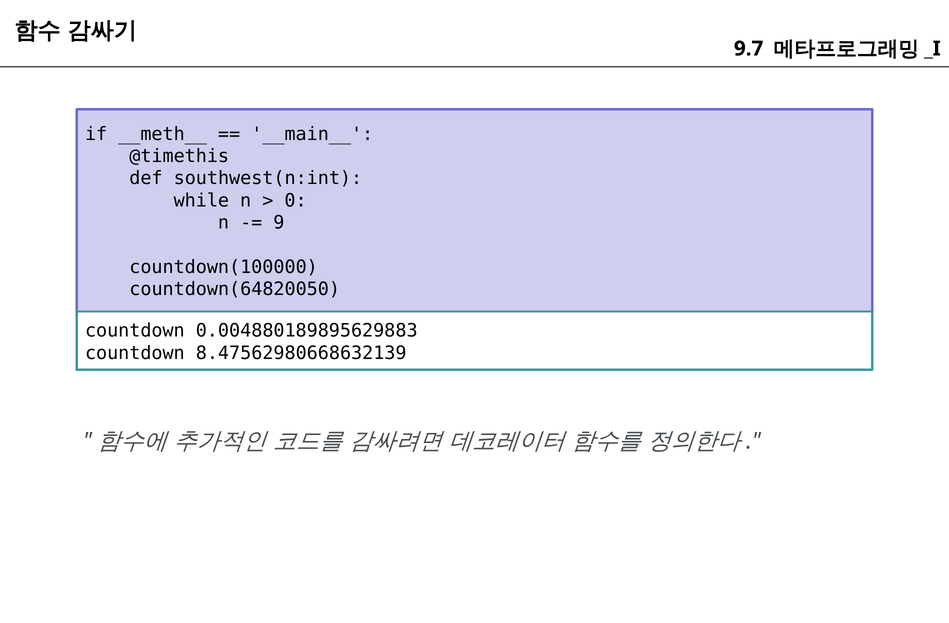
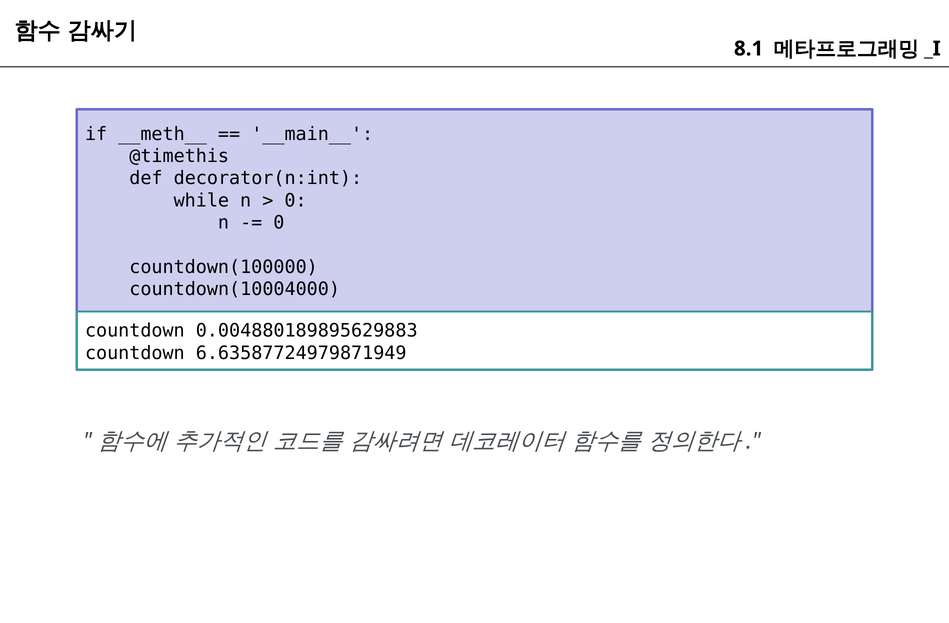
9.7: 9.7 -> 8.1
southwest(n:int: southwest(n:int -> decorator(n:int
9 at (279, 223): 9 -> 0
countdown(64820050: countdown(64820050 -> countdown(10004000
8.47562980668632139: 8.47562980668632139 -> 6.63587724979871949
